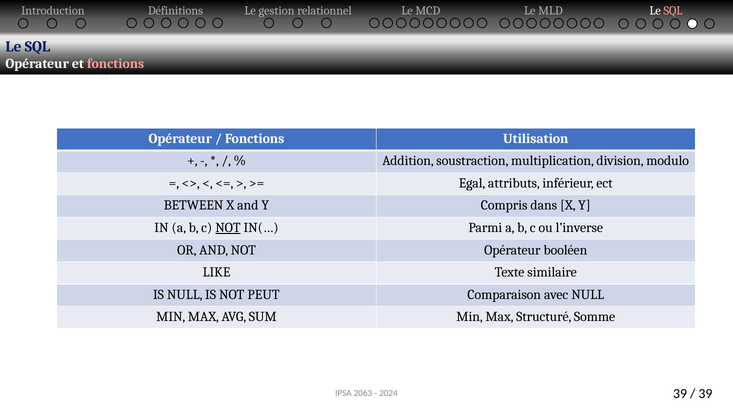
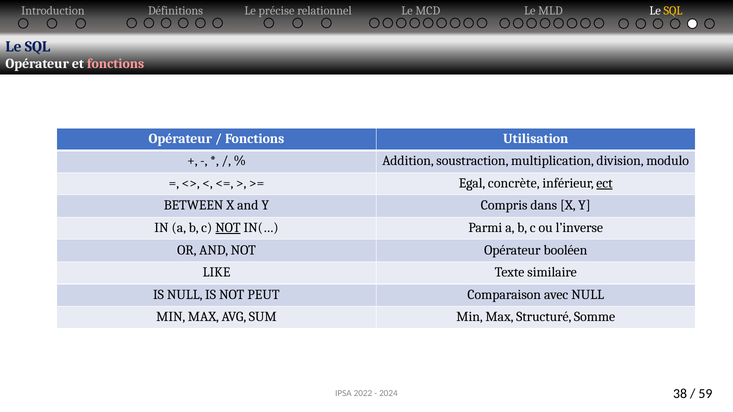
gestion: gestion -> précise
SQL at (673, 11) colour: pink -> yellow
attributs: attributs -> concrète
ect underline: none -> present
2063: 2063 -> 2022
2024 39: 39 -> 38
39 at (705, 394): 39 -> 59
